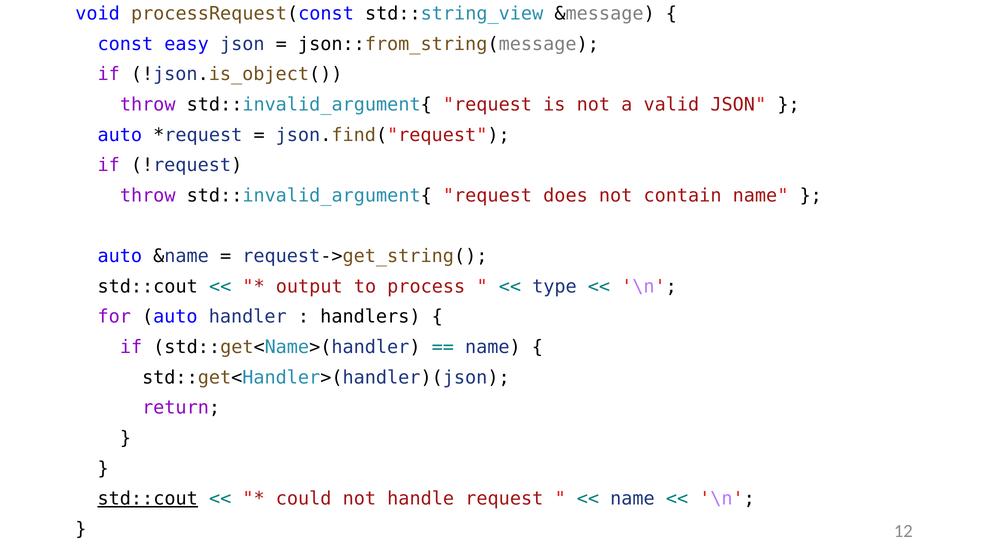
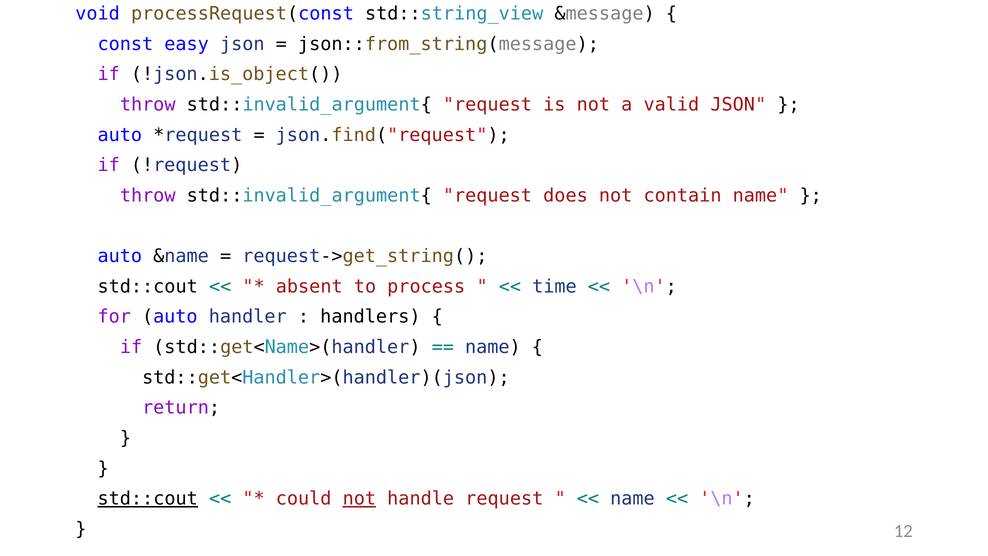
output: output -> absent
type: type -> time
not at (359, 499) underline: none -> present
